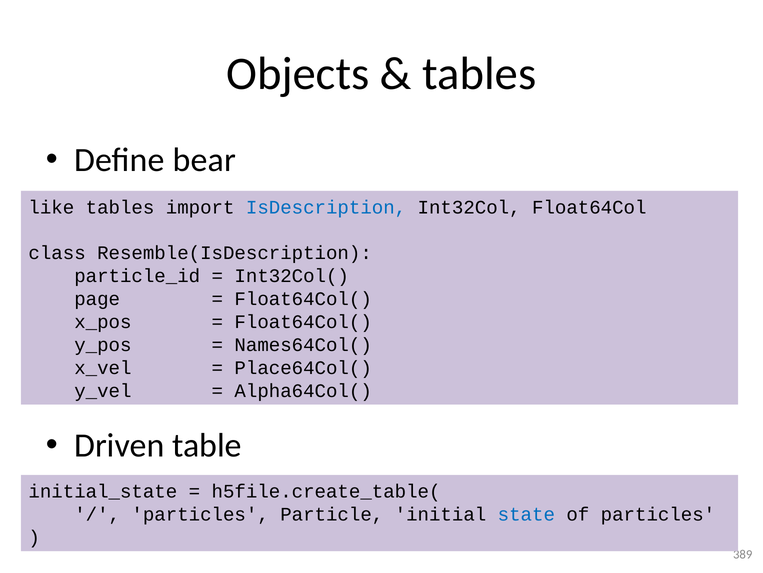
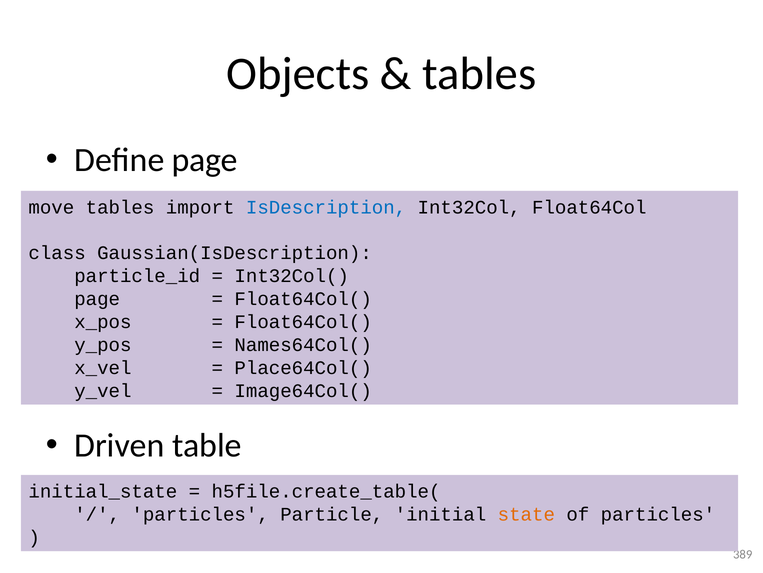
Define bear: bear -> page
like: like -> move
Resemble(IsDescription: Resemble(IsDescription -> Gaussian(IsDescription
Alpha64Col(: Alpha64Col( -> Image64Col(
state colour: blue -> orange
